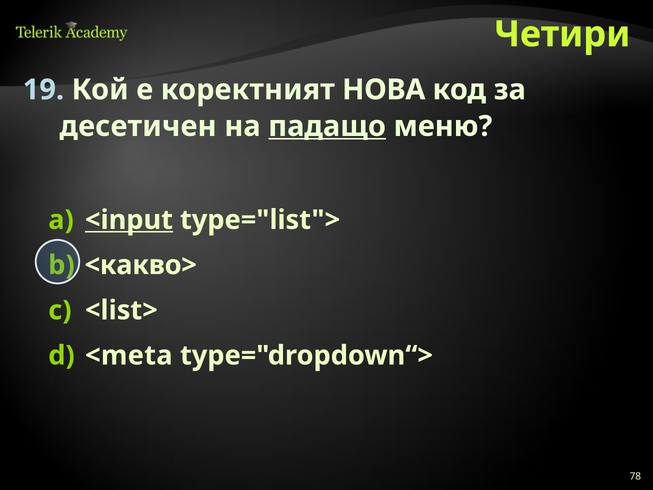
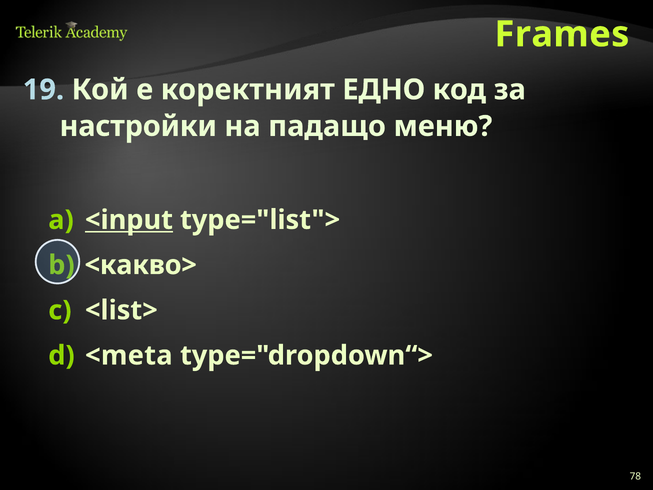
Четири: Четири -> Frames
НОВА: НОВА -> ЕДНО
десетичен: десетичен -> настройки
падащо underline: present -> none
